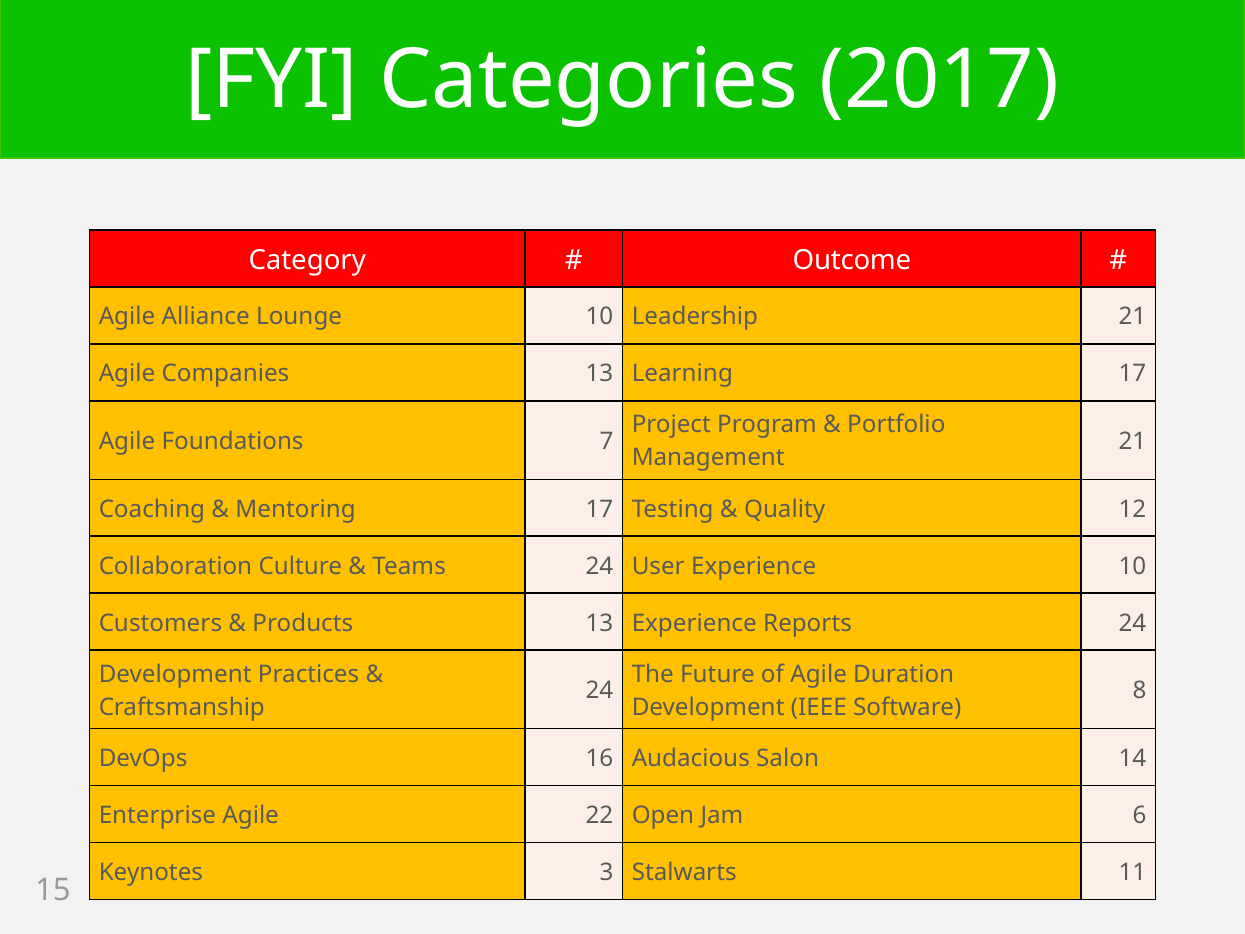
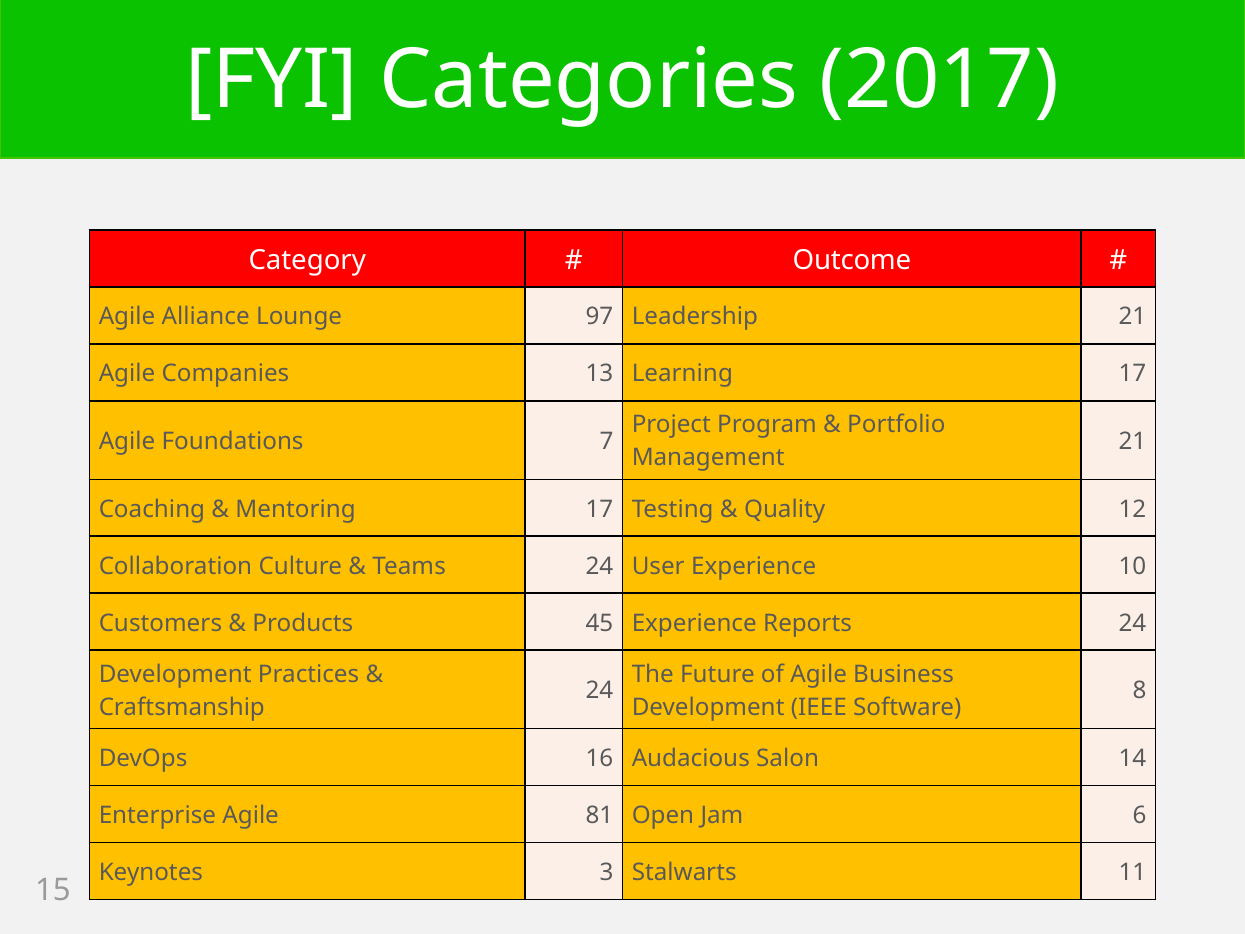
Lounge 10: 10 -> 97
Products 13: 13 -> 45
Duration: Duration -> Business
22: 22 -> 81
